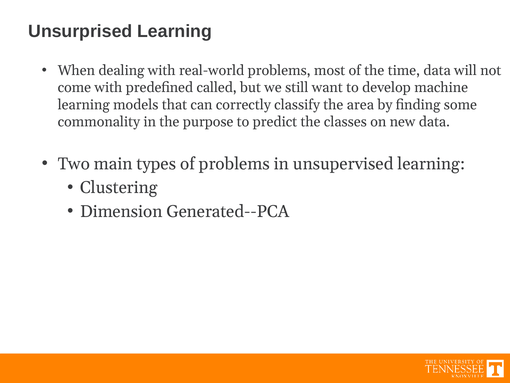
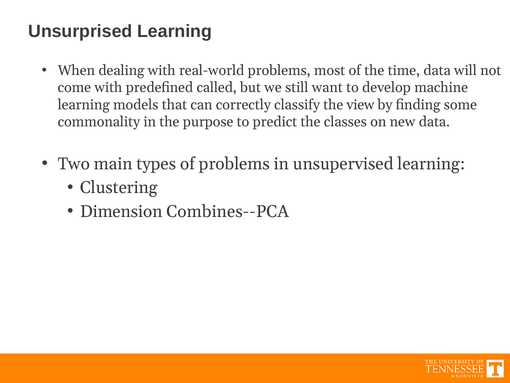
area: area -> view
Generated--PCA: Generated--PCA -> Combines--PCA
